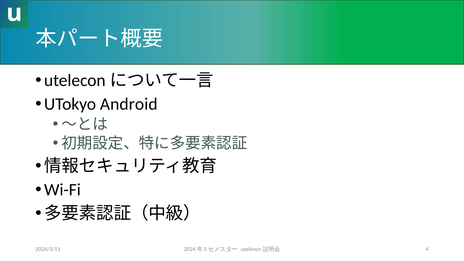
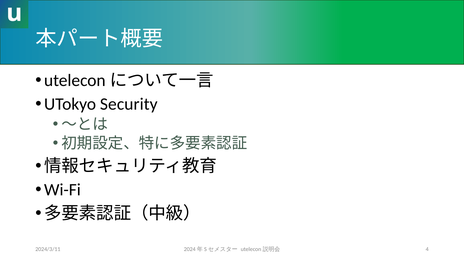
Android: Android -> Security
